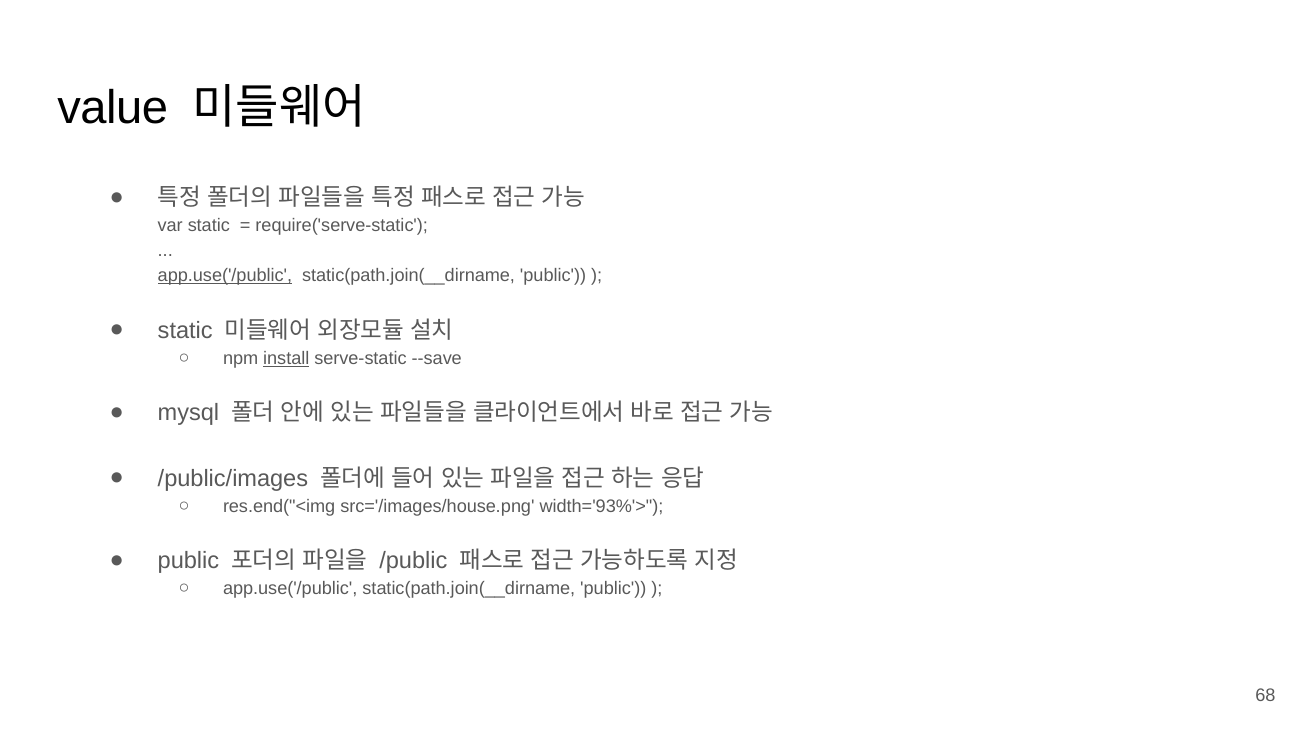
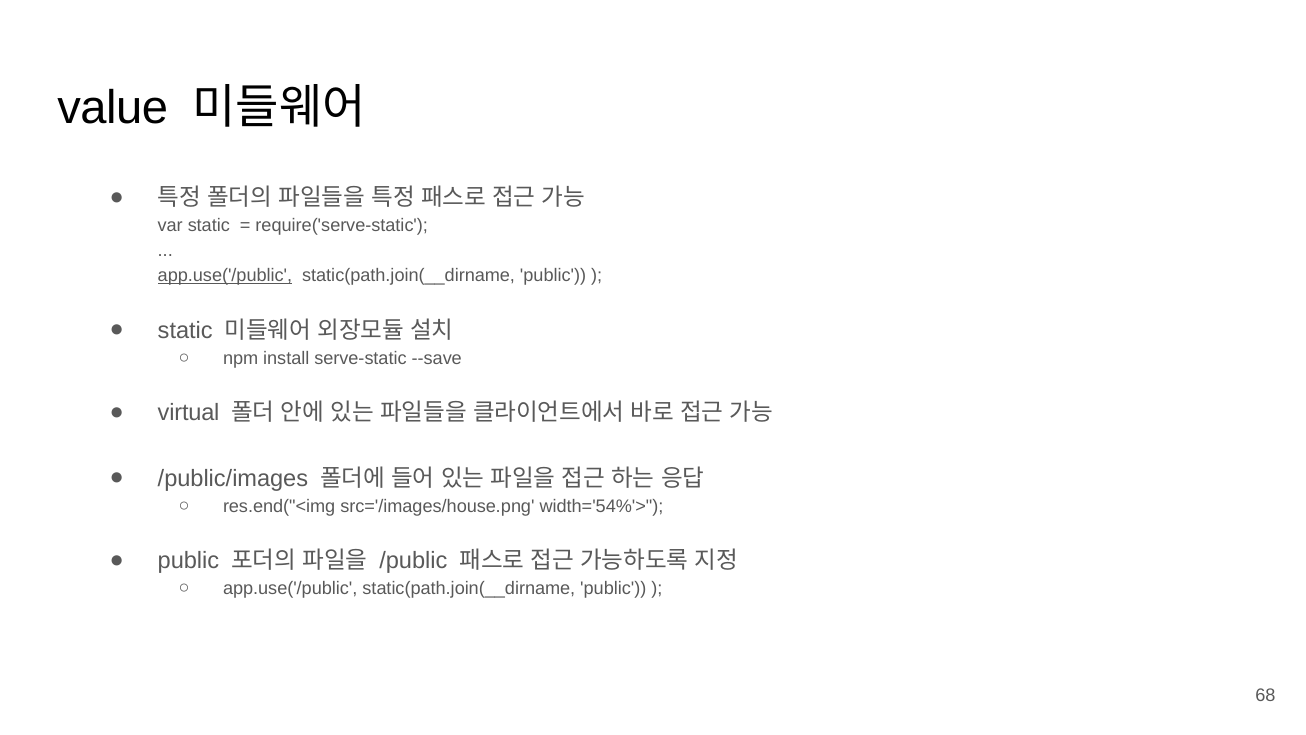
install underline: present -> none
mysql: mysql -> virtual
width='93%'>: width='93%'> -> width='54%'>
